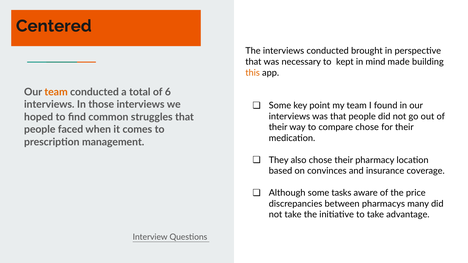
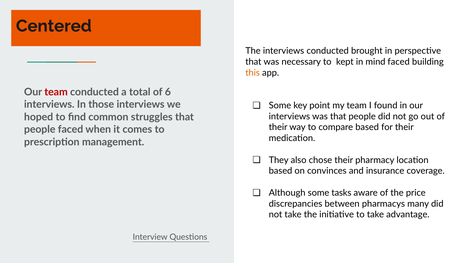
mind made: made -> faced
team at (56, 92) colour: orange -> red
compare chose: chose -> based
